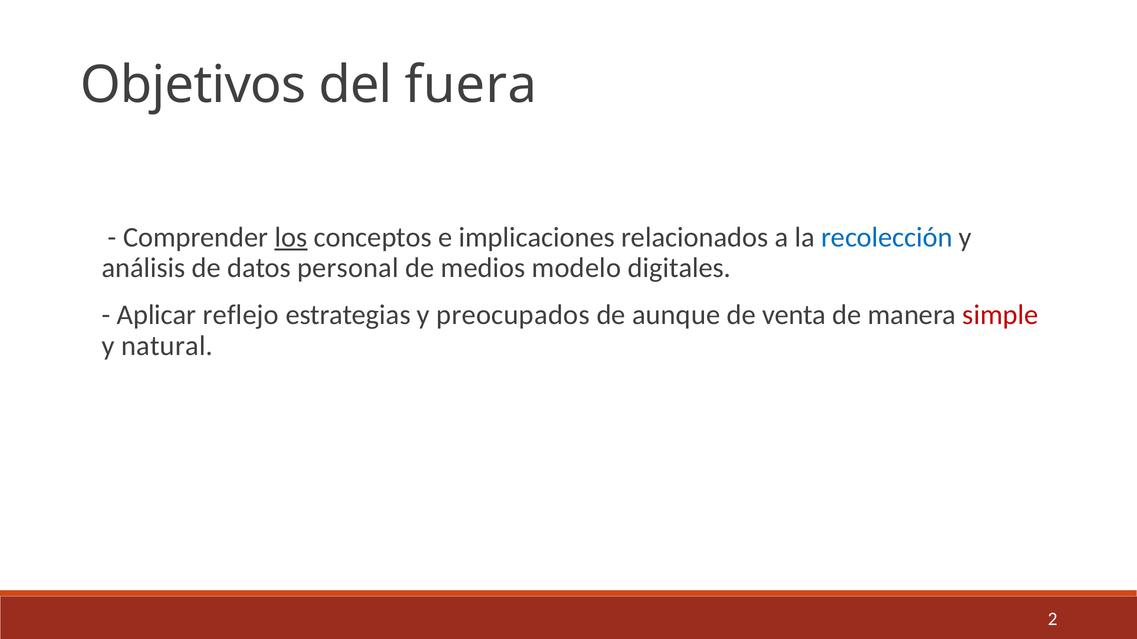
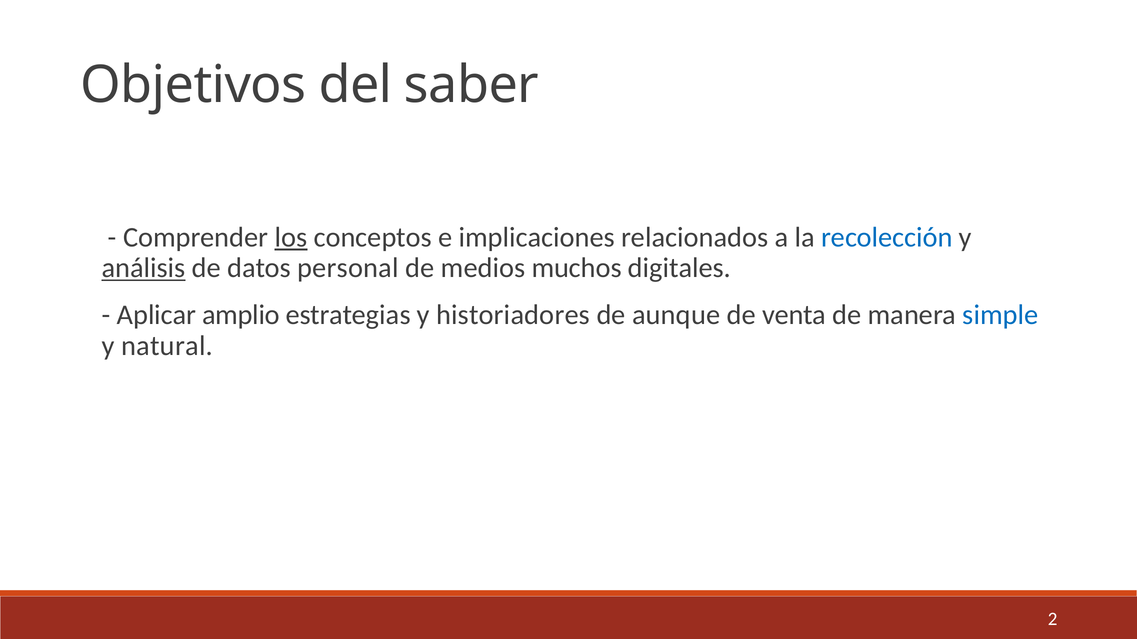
fuera: fuera -> saber
análisis underline: none -> present
modelo: modelo -> muchos
reflejo: reflejo -> amplio
preocupados: preocupados -> historiadores
simple colour: red -> blue
